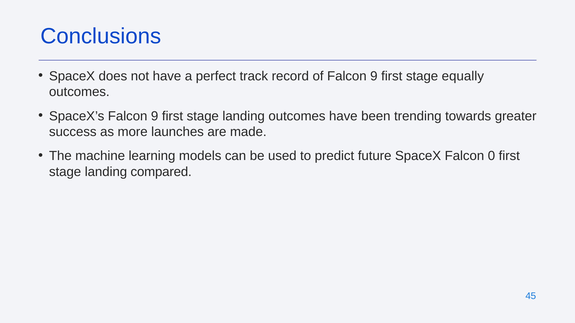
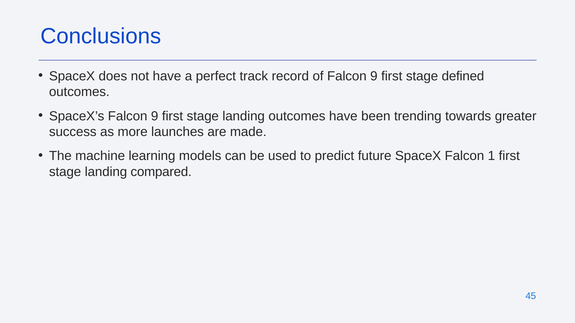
equally: equally -> defined
0: 0 -> 1
